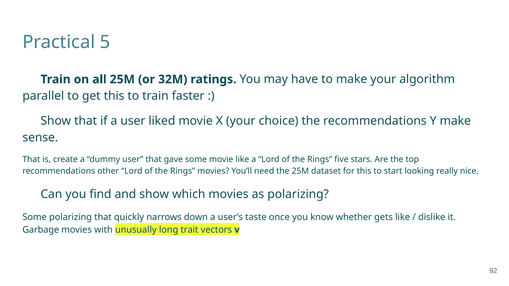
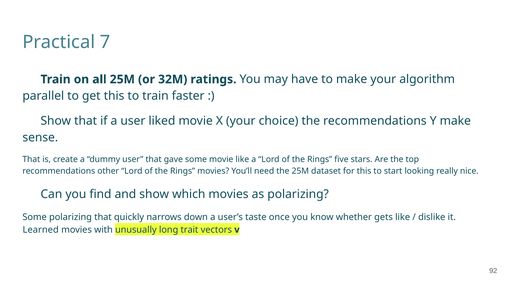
5: 5 -> 7
Garbage: Garbage -> Learned
